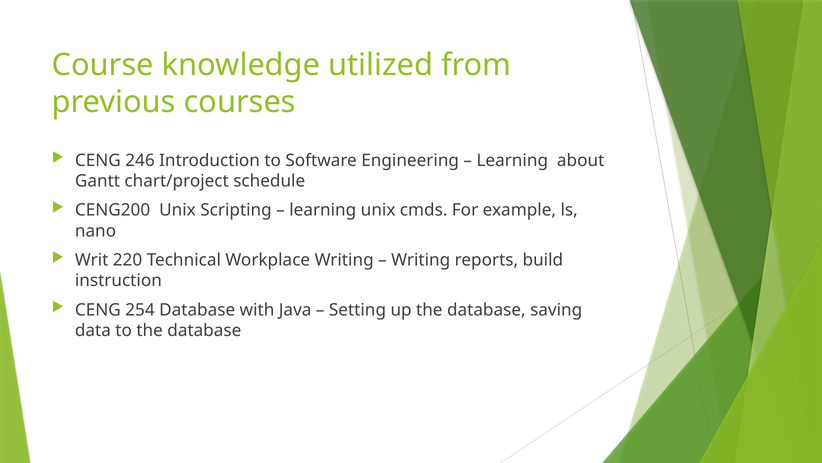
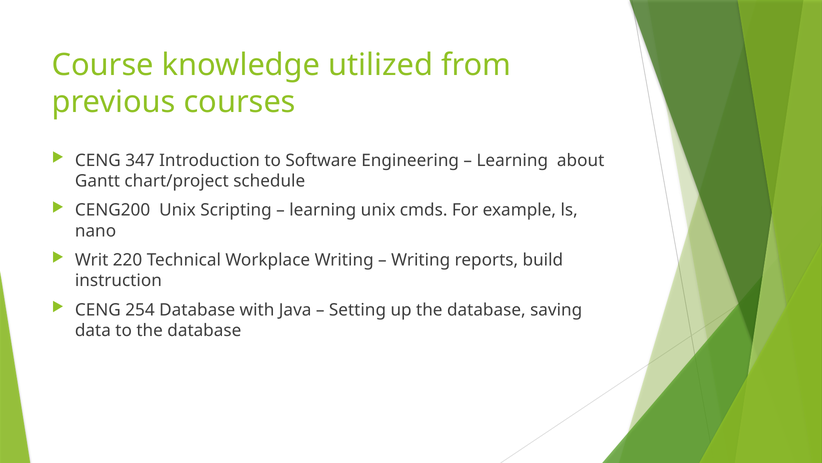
246: 246 -> 347
